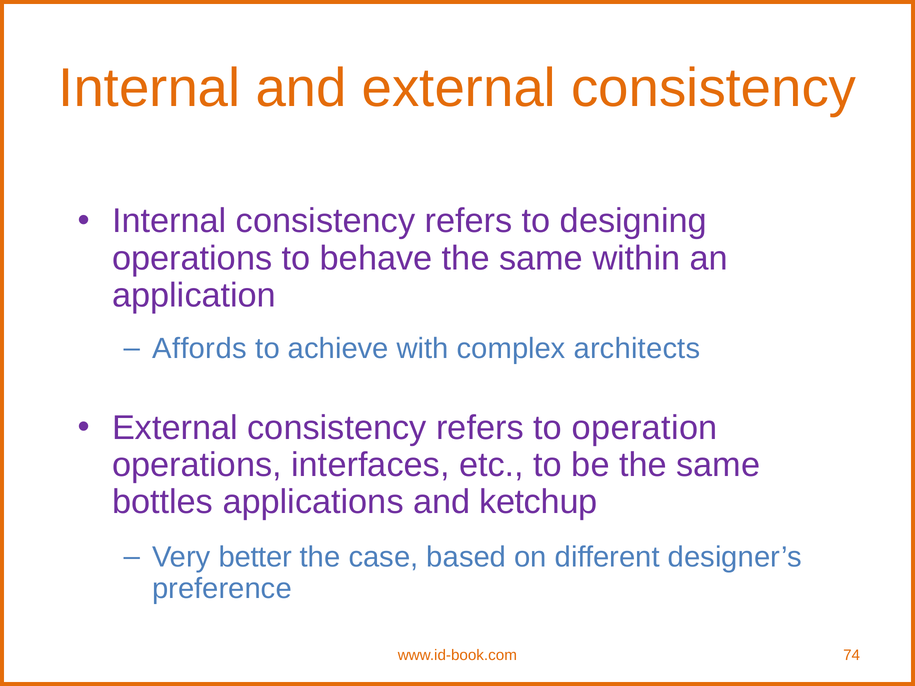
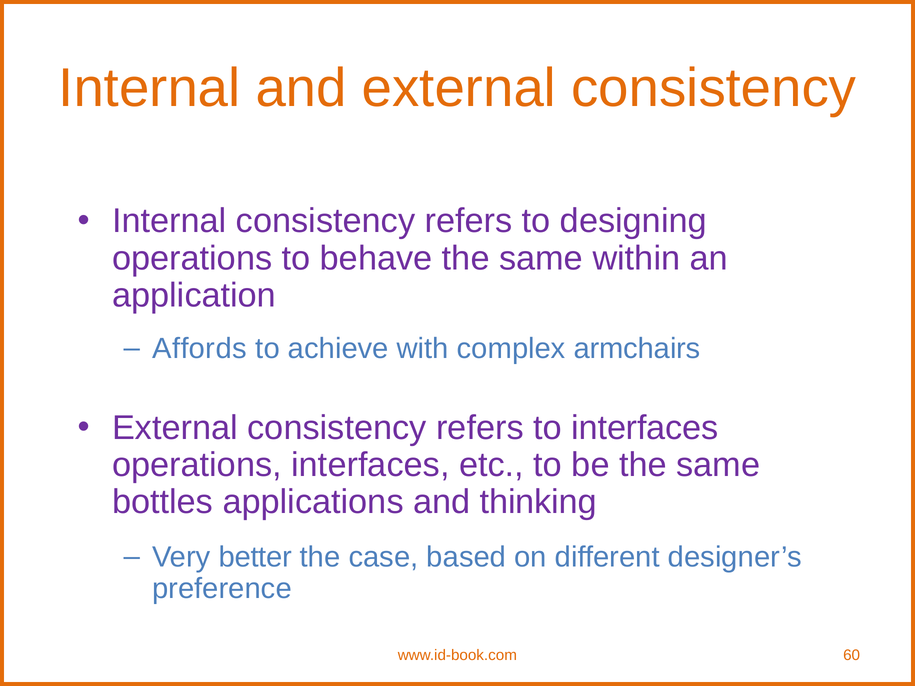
architects: architects -> armchairs
to operation: operation -> interfaces
ketchup: ketchup -> thinking
74: 74 -> 60
